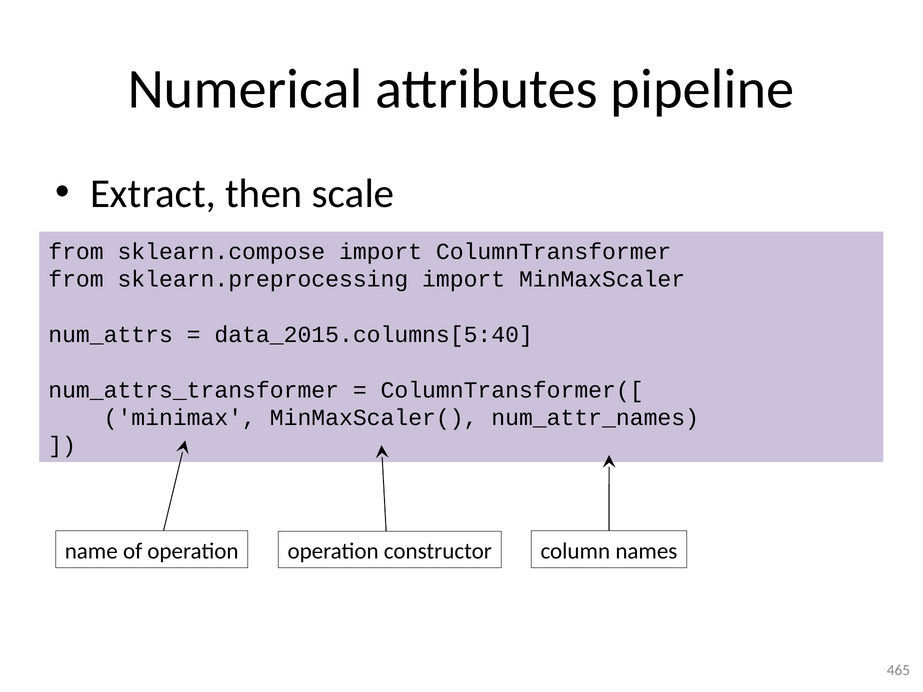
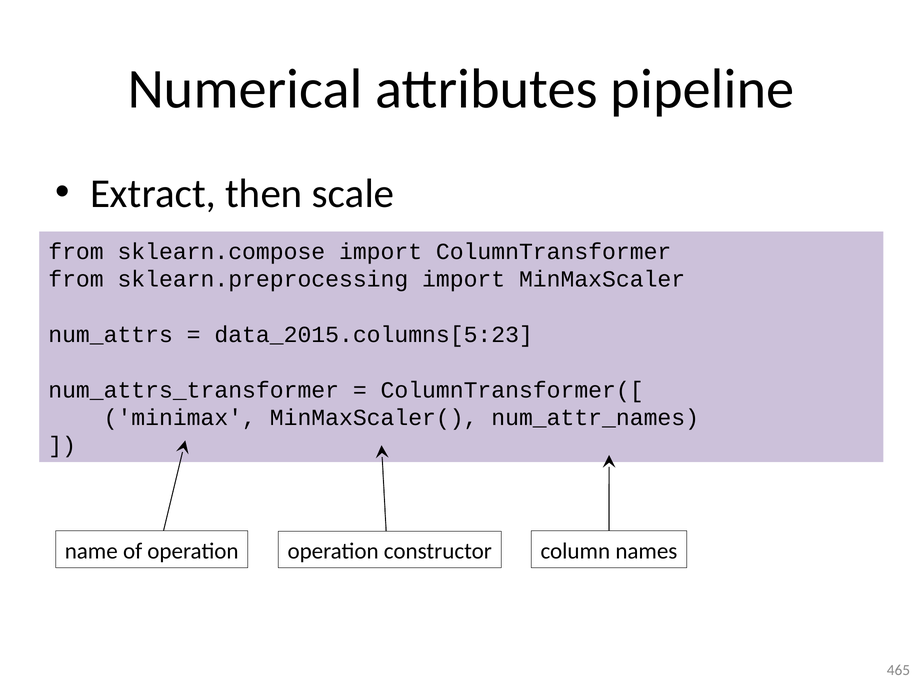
data_2015.columns[5:40: data_2015.columns[5:40 -> data_2015.columns[5:23
